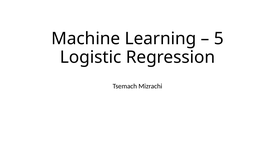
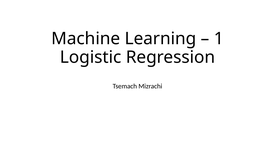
5: 5 -> 1
